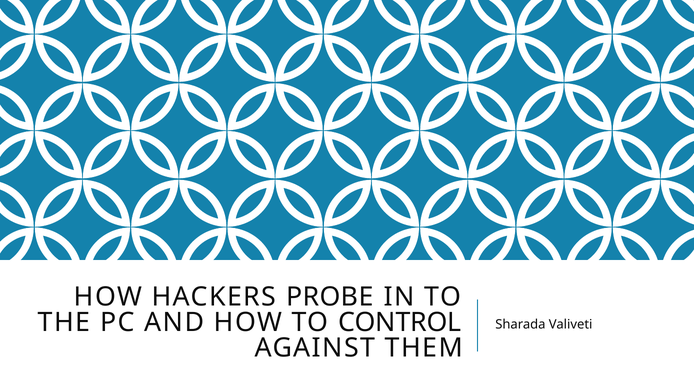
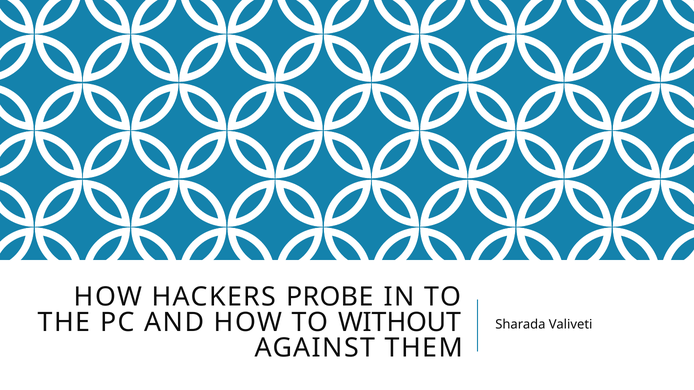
CONTROL: CONTROL -> WITHOUT
